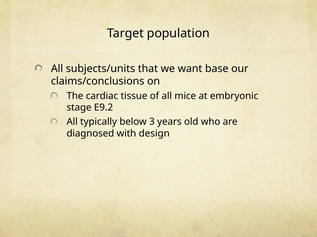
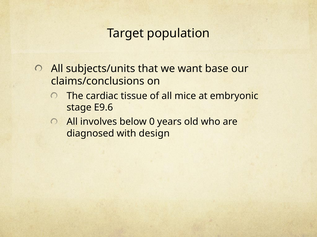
E9.2: E9.2 -> E9.6
typically: typically -> involves
3: 3 -> 0
